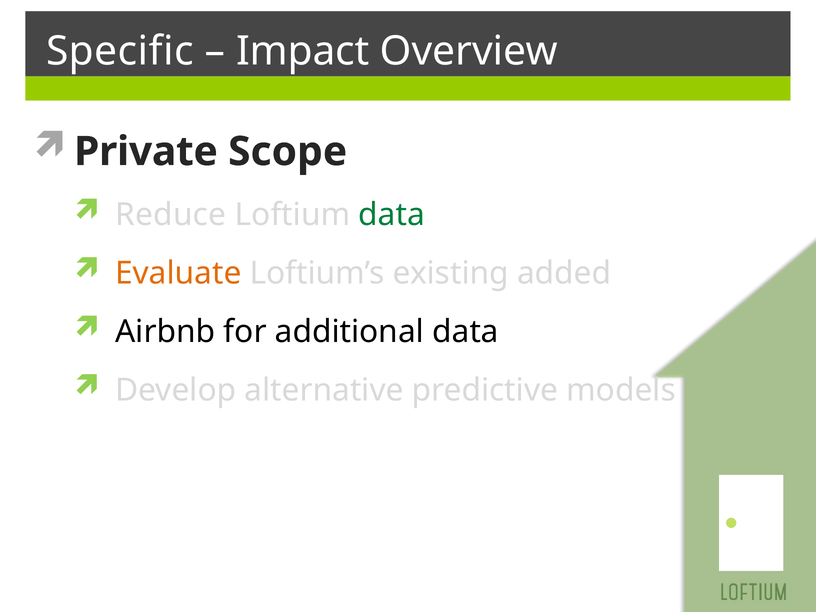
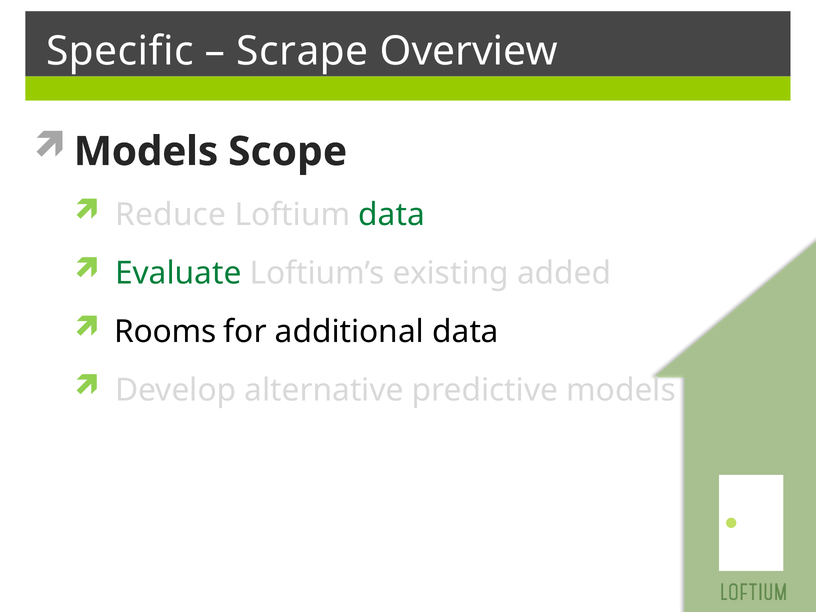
Impact: Impact -> Scrape
Private at (146, 152): Private -> Models
Evaluate colour: orange -> green
Airbnb: Airbnb -> Rooms
